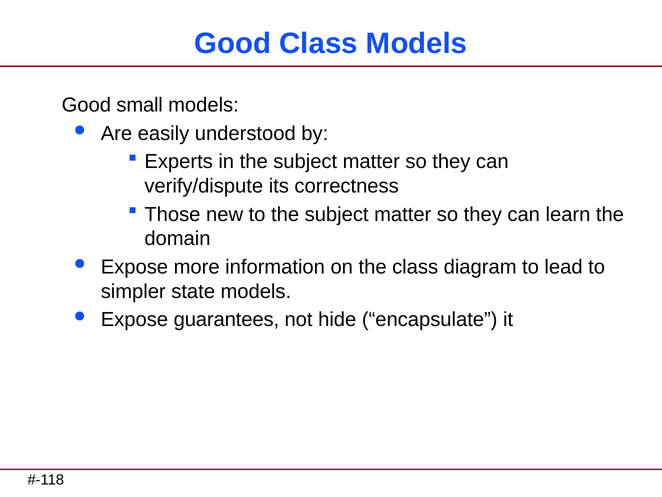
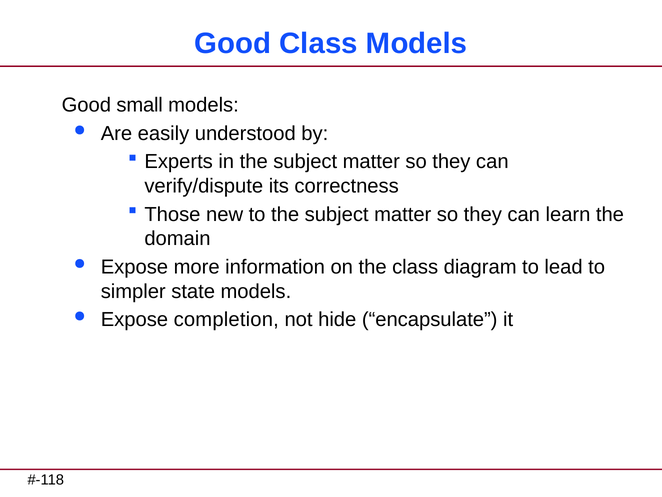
guarantees: guarantees -> completion
